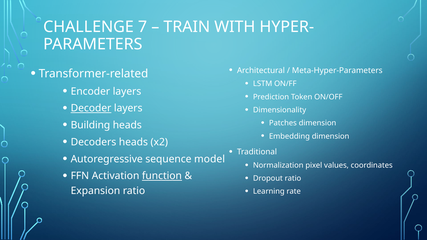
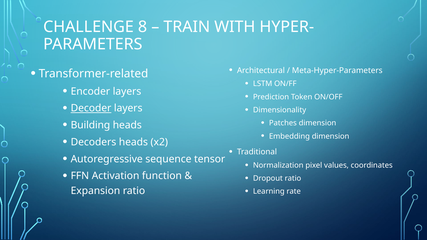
7: 7 -> 8
model: model -> tensor
function underline: present -> none
